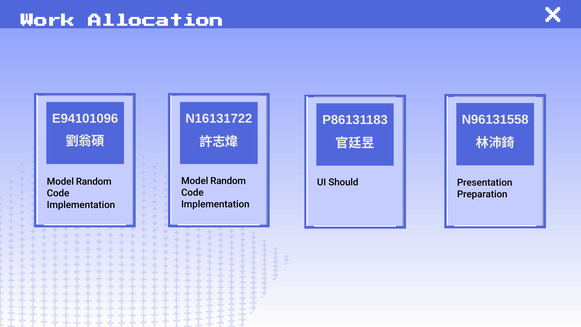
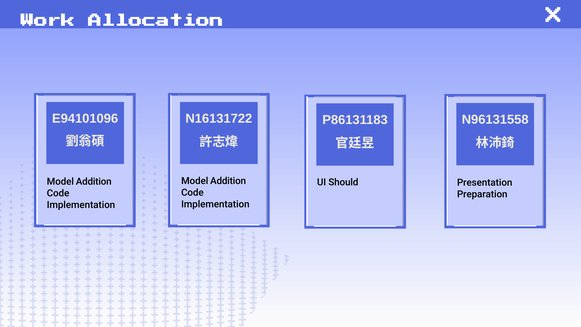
Random at (228, 181): Random -> Addition
Random at (94, 182): Random -> Addition
